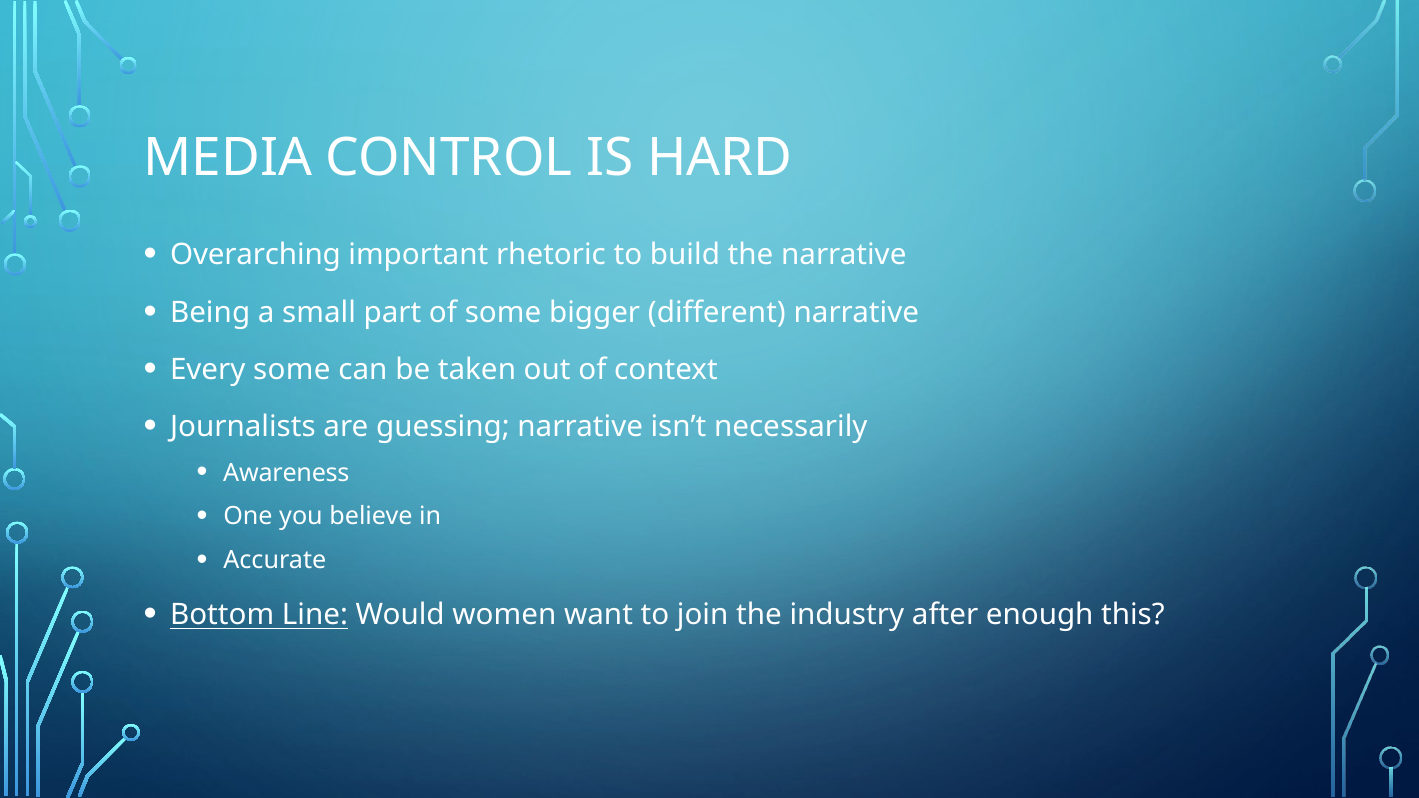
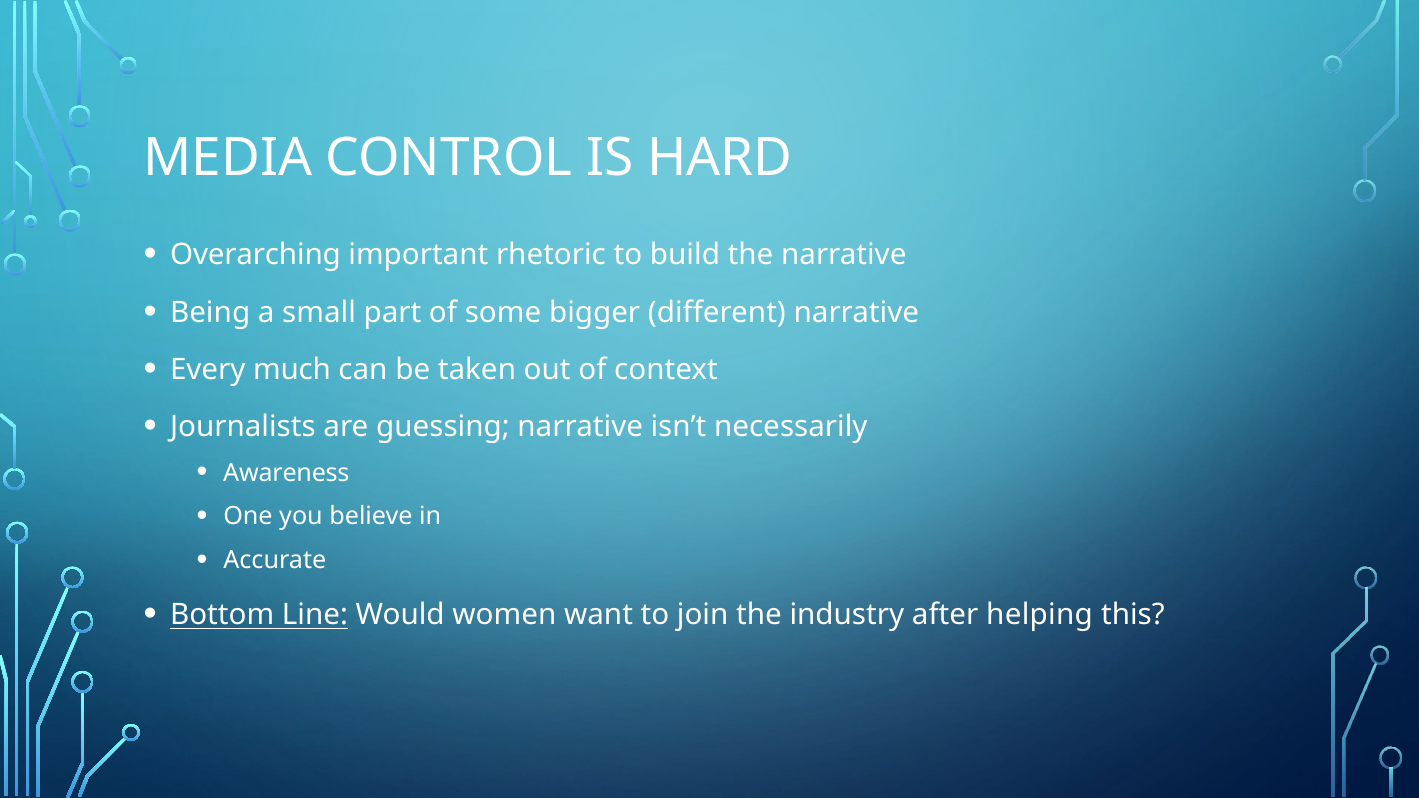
Every some: some -> much
enough: enough -> helping
